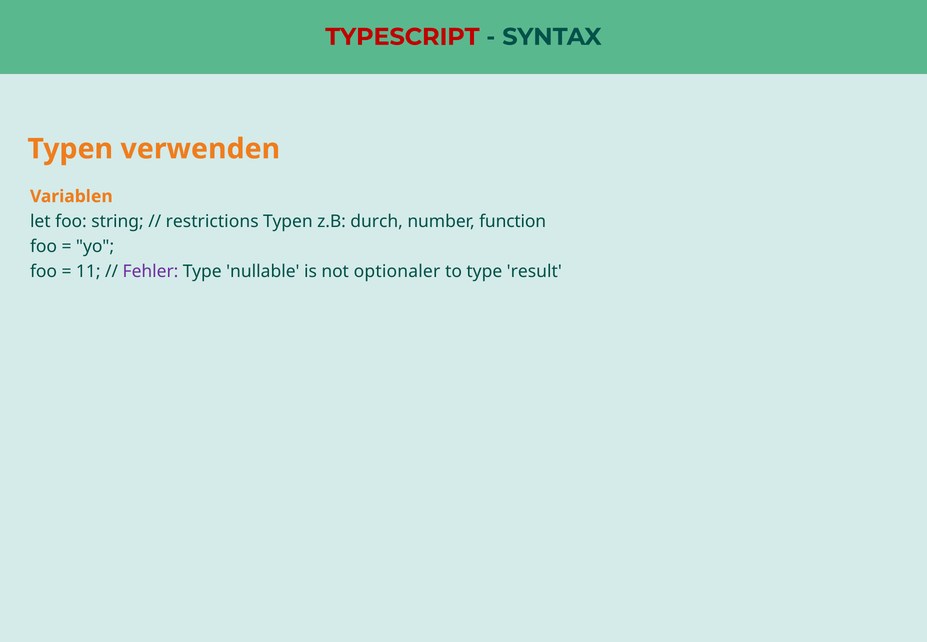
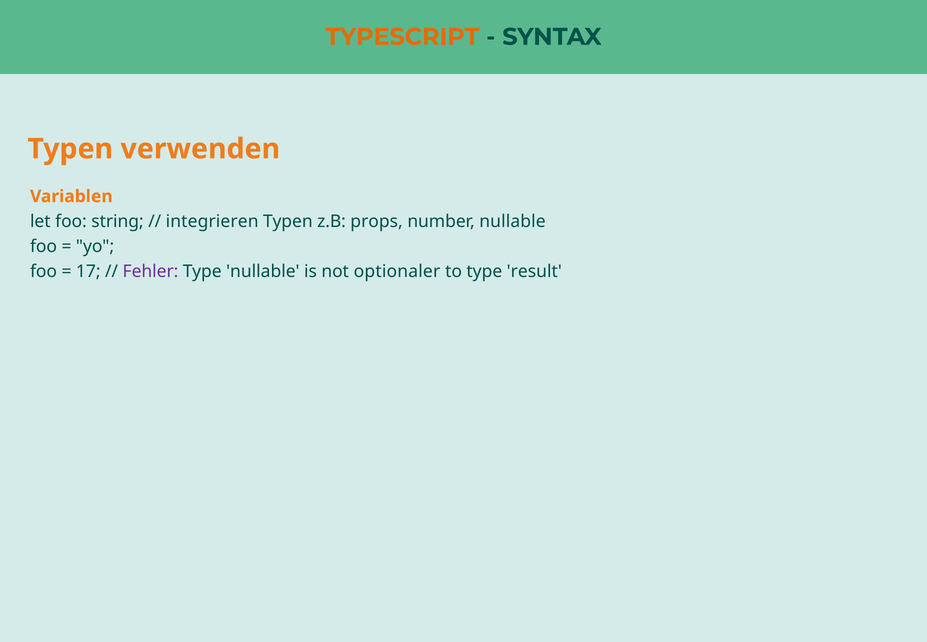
TYPESCRIPT colour: red -> orange
restrictions: restrictions -> integrieren
durch: durch -> props
number function: function -> nullable
11: 11 -> 17
